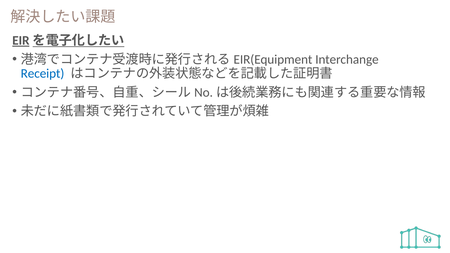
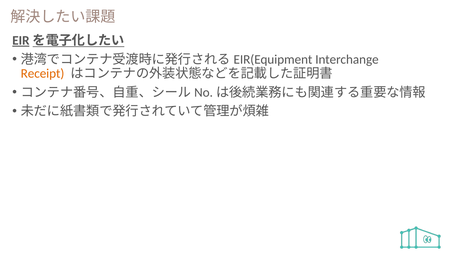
Receipt colour: blue -> orange
